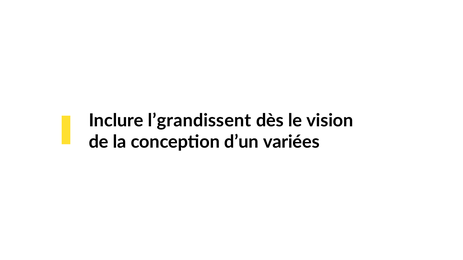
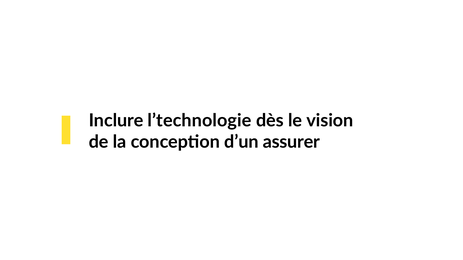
l’grandissent: l’grandissent -> l’technologie
variées: variées -> assurer
